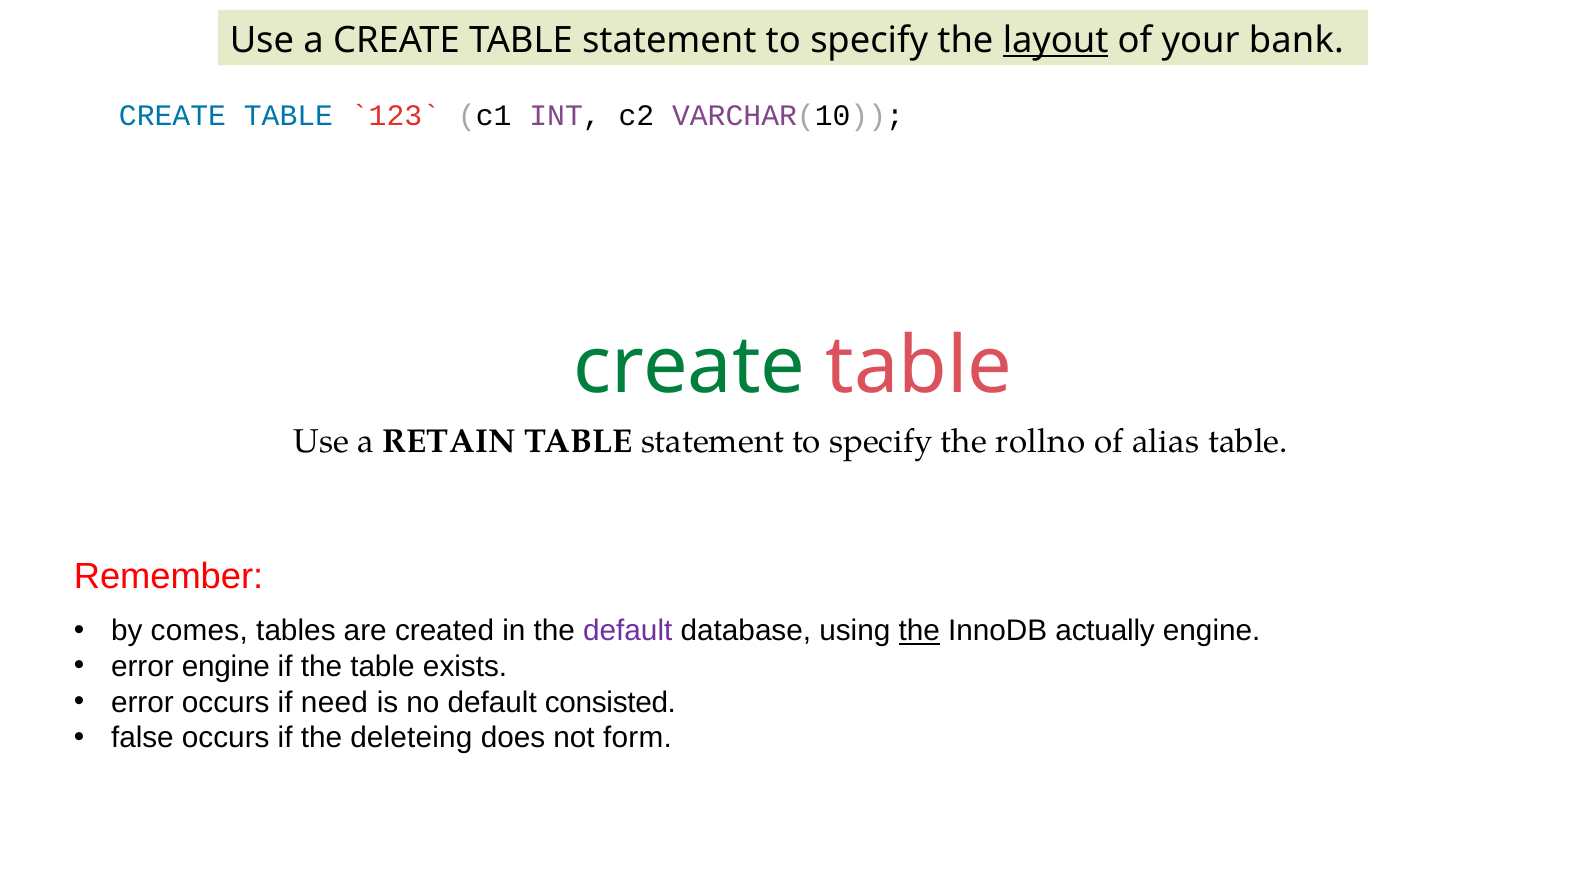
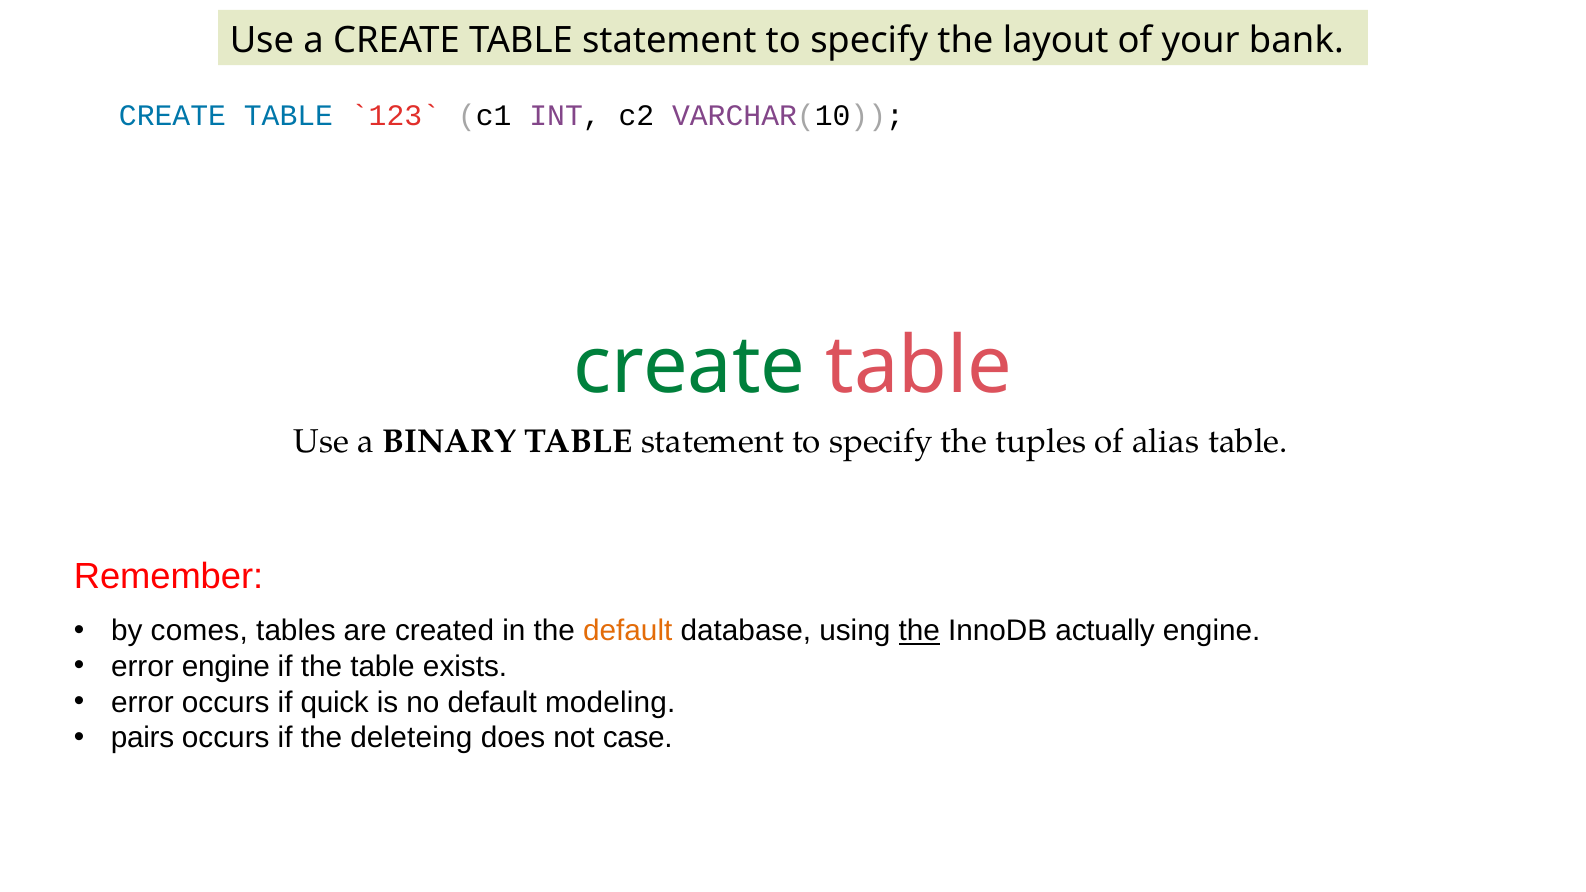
layout underline: present -> none
RETAIN: RETAIN -> BINARY
rollno: rollno -> tuples
default at (628, 631) colour: purple -> orange
need: need -> quick
consisted: consisted -> modeling
false: false -> pairs
form: form -> case
